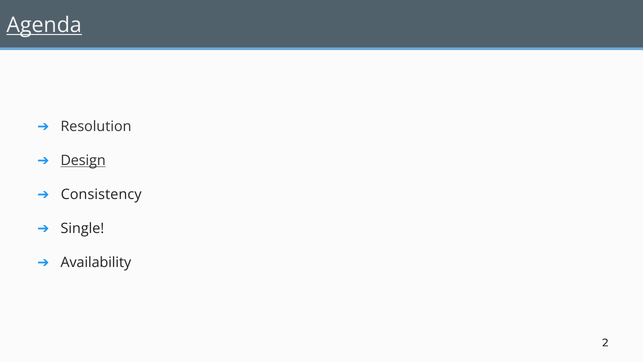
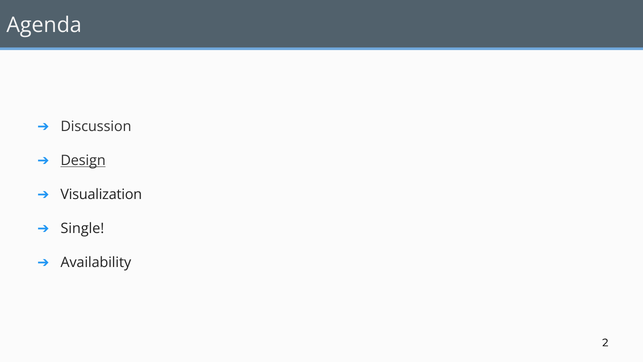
Agenda underline: present -> none
Resolution: Resolution -> Discussion
Consistency: Consistency -> Visualization
